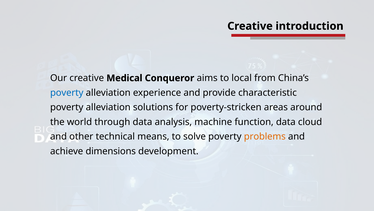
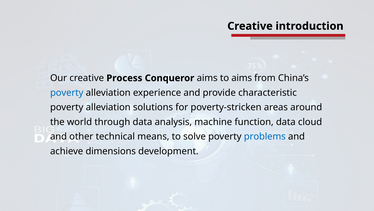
Medical: Medical -> Process
to local: local -> aims
problems colour: orange -> blue
